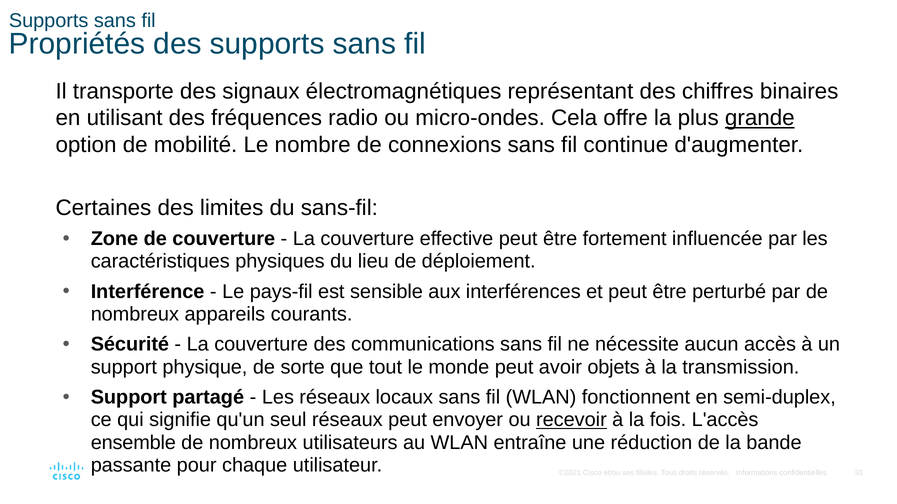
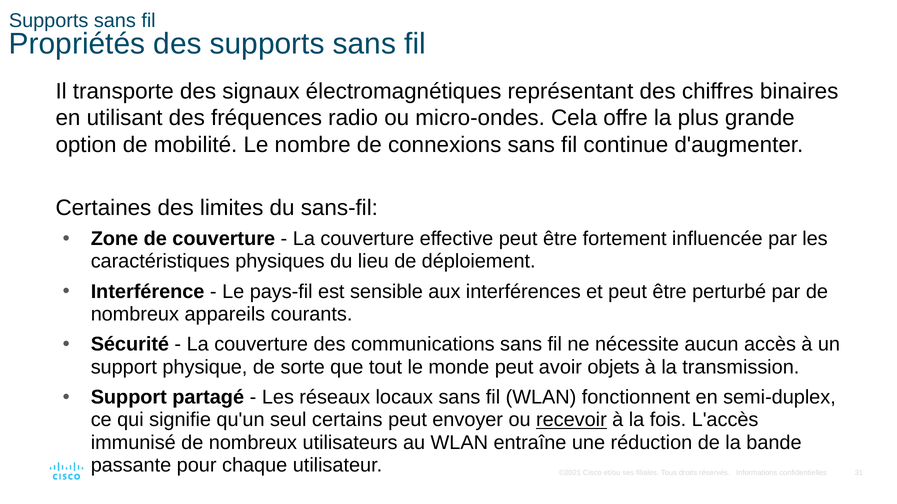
grande underline: present -> none
seul réseaux: réseaux -> certains
ensemble: ensemble -> immunisé
